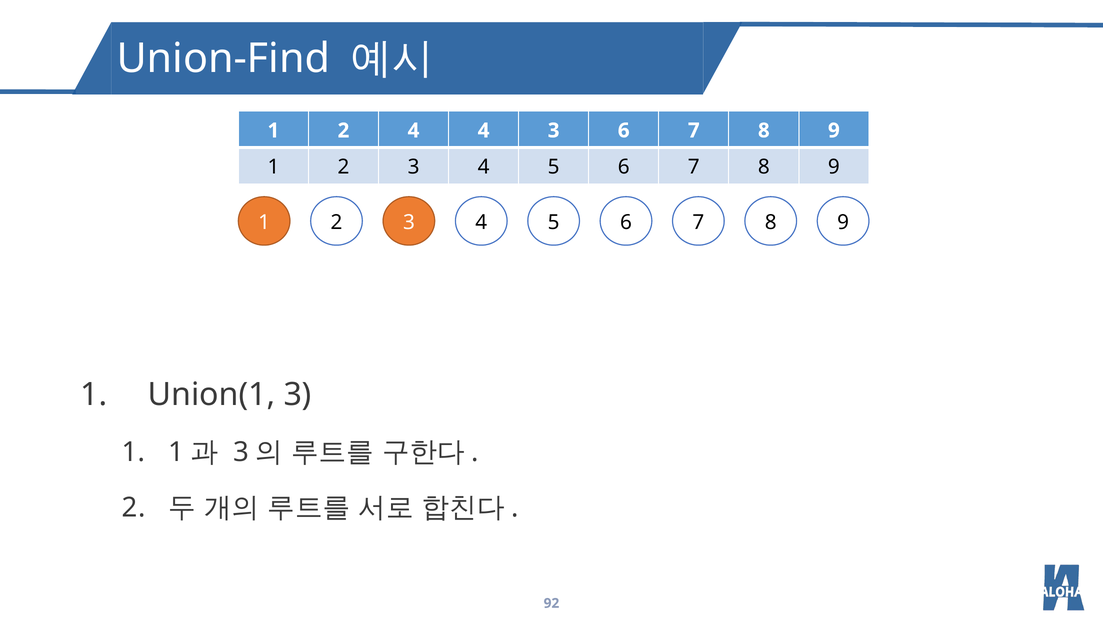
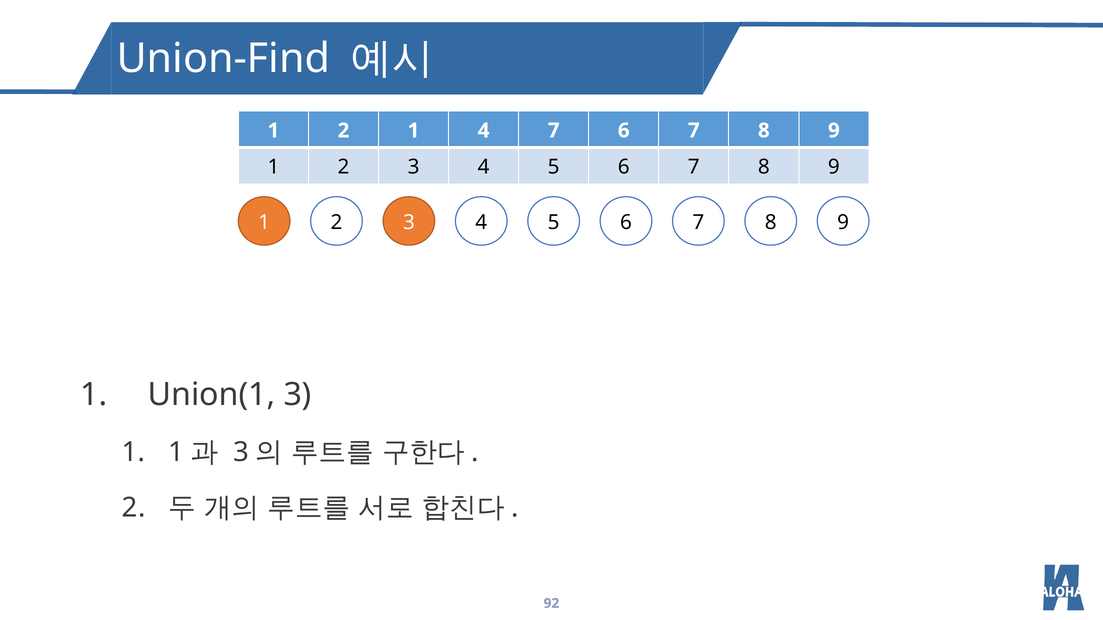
2 4: 4 -> 1
4 3: 3 -> 7
